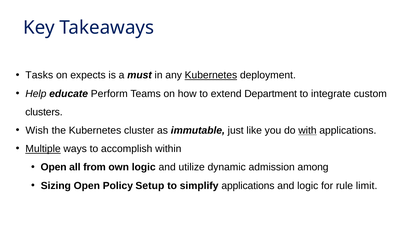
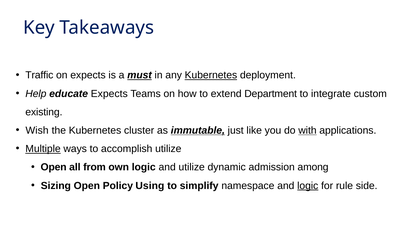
Tasks: Tasks -> Traffic
must underline: none -> present
educate Perform: Perform -> Expects
clusters: clusters -> existing
immutable underline: none -> present
accomplish within: within -> utilize
Setup: Setup -> Using
simplify applications: applications -> namespace
logic at (308, 186) underline: none -> present
limit: limit -> side
